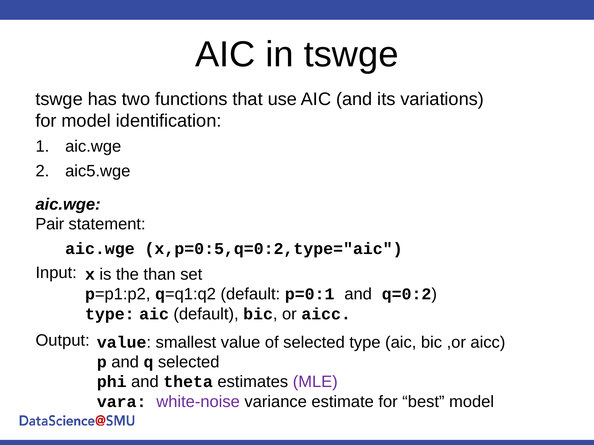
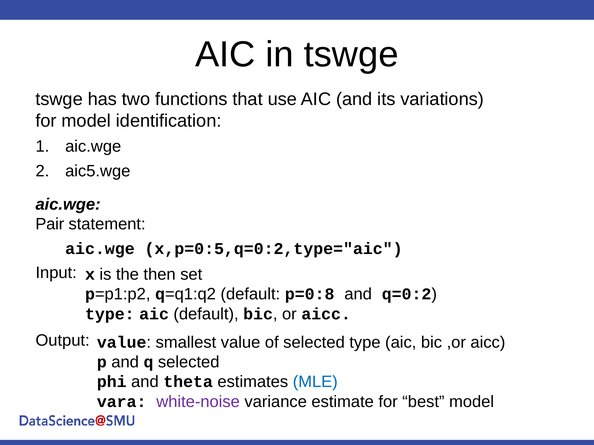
than: than -> then
p=0:1: p=0:1 -> p=0:8
MLE colour: purple -> blue
